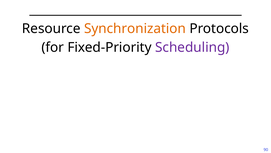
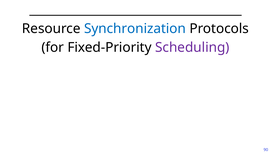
Synchronization colour: orange -> blue
